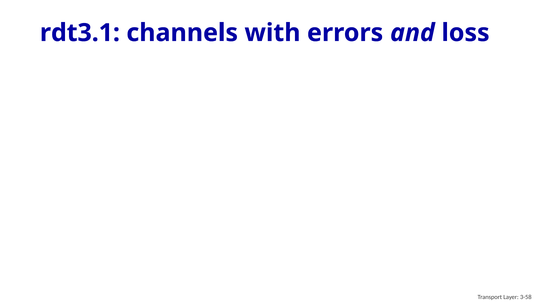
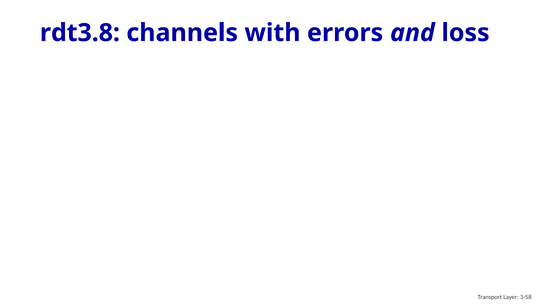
rdt3.1: rdt3.1 -> rdt3.8
